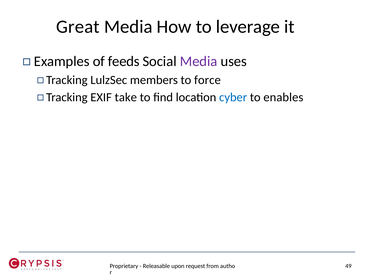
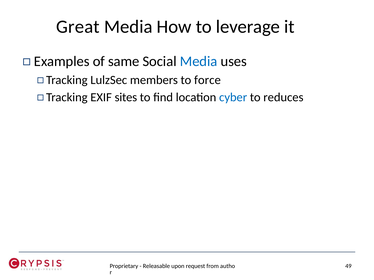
feeds: feeds -> same
Media at (199, 61) colour: purple -> blue
take: take -> sites
enables: enables -> reduces
